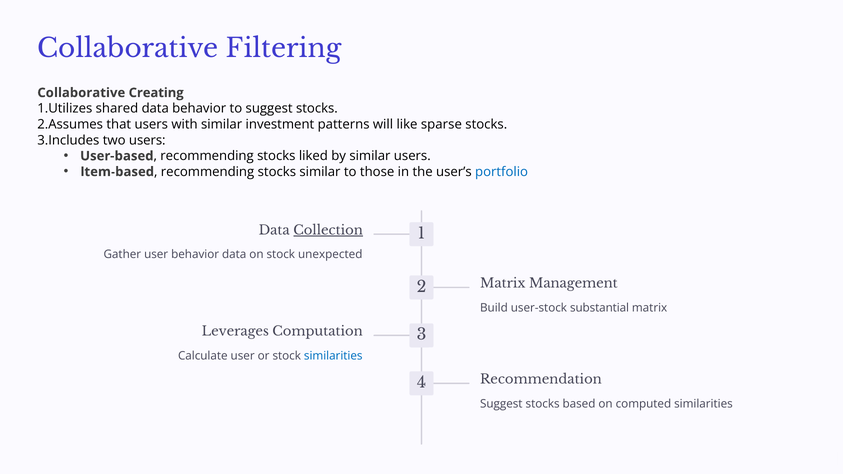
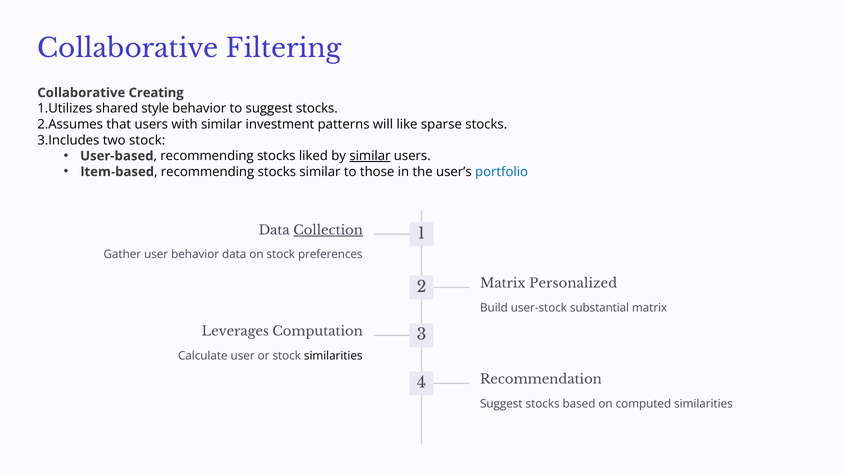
shared data: data -> style
two users: users -> stock
similar at (370, 156) underline: none -> present
unexpected: unexpected -> preferences
Management: Management -> Personalized
similarities at (333, 356) colour: blue -> black
